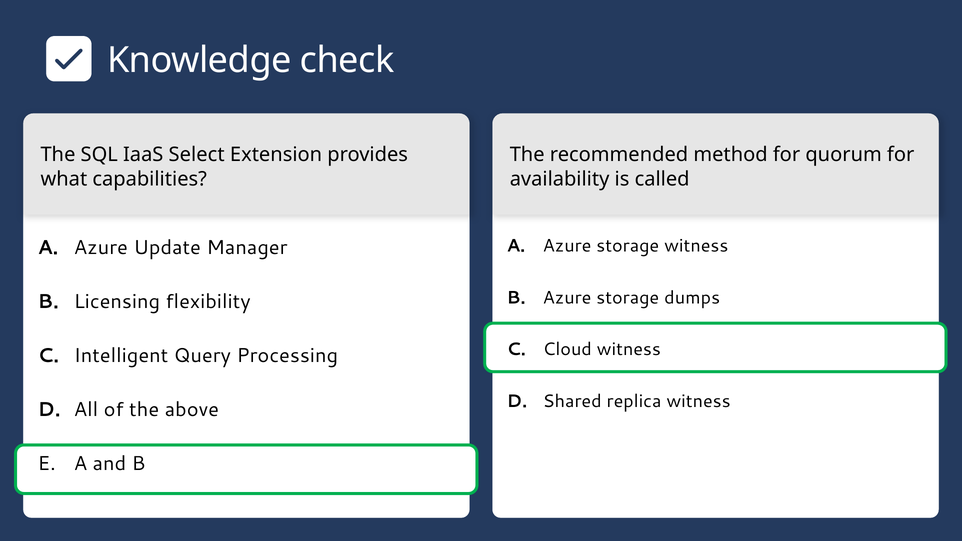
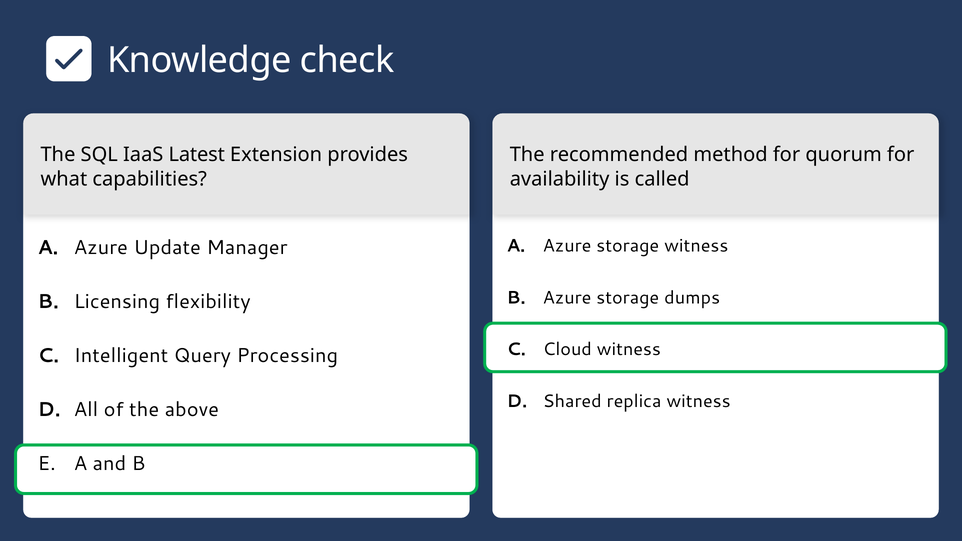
Select: Select -> Latest
